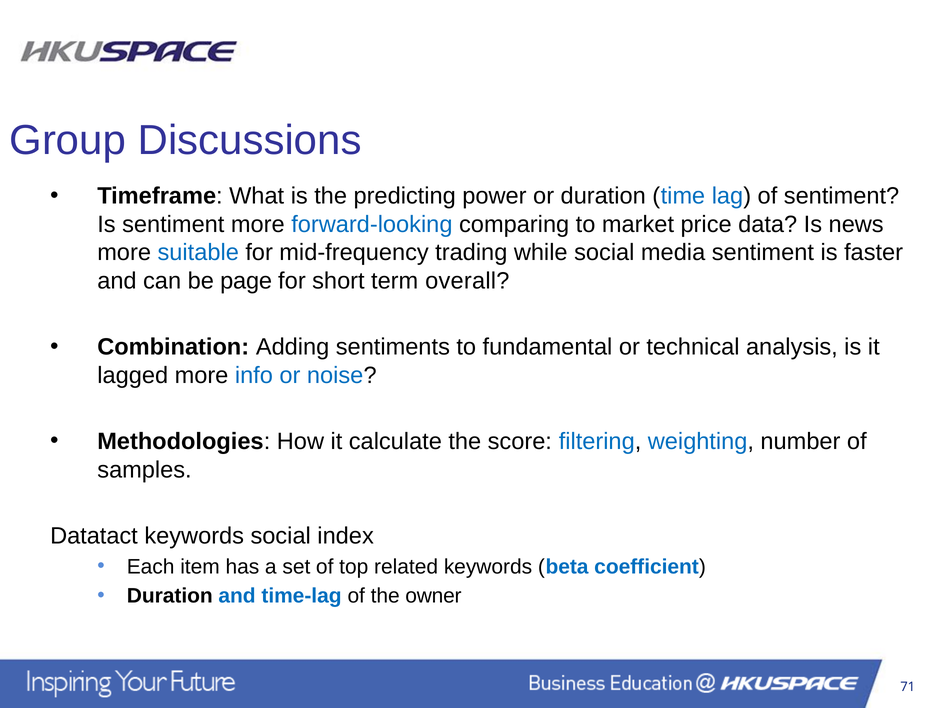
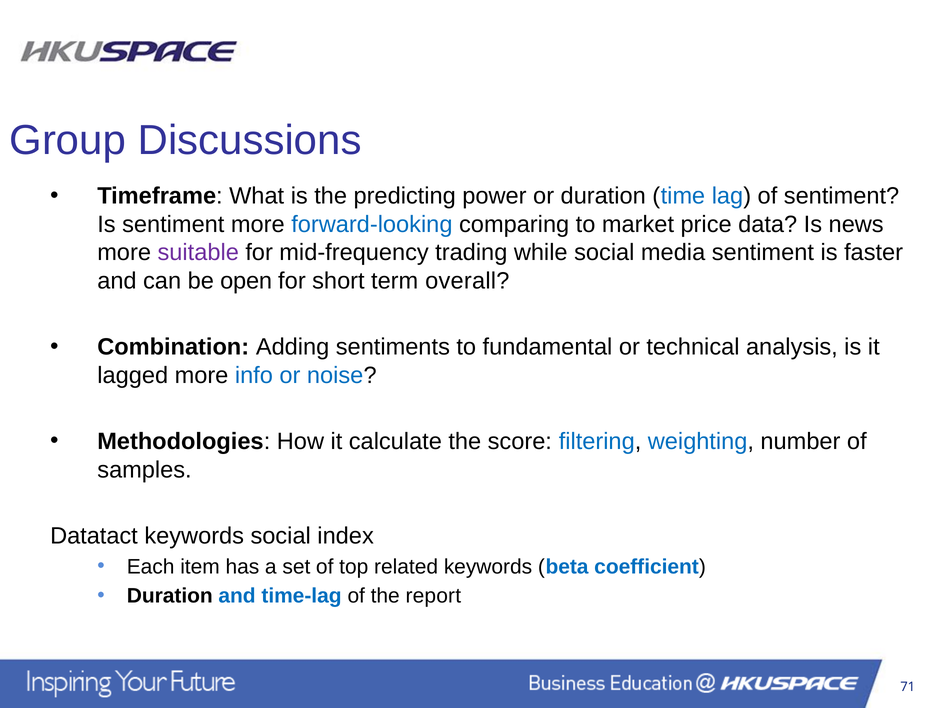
suitable colour: blue -> purple
page: page -> open
owner: owner -> report
